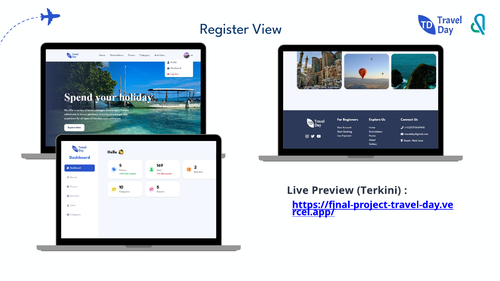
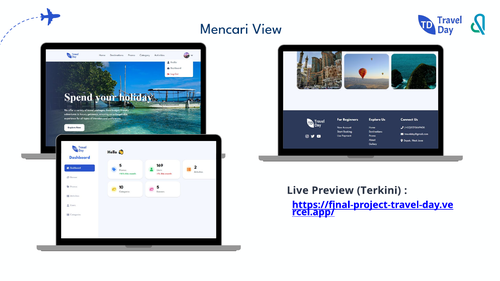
Register: Register -> Mencari
